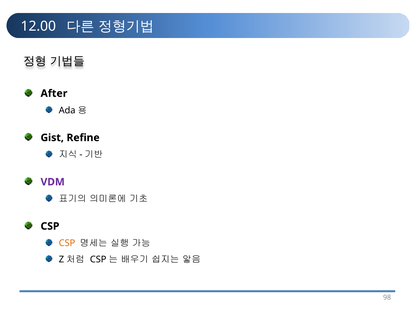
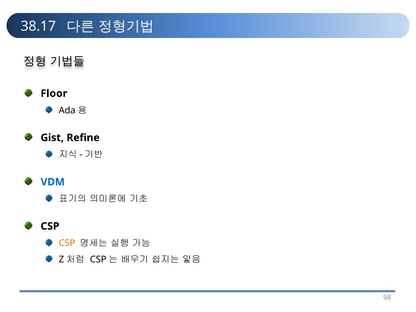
12.00: 12.00 -> 38.17
After: After -> Floor
VDM colour: purple -> blue
